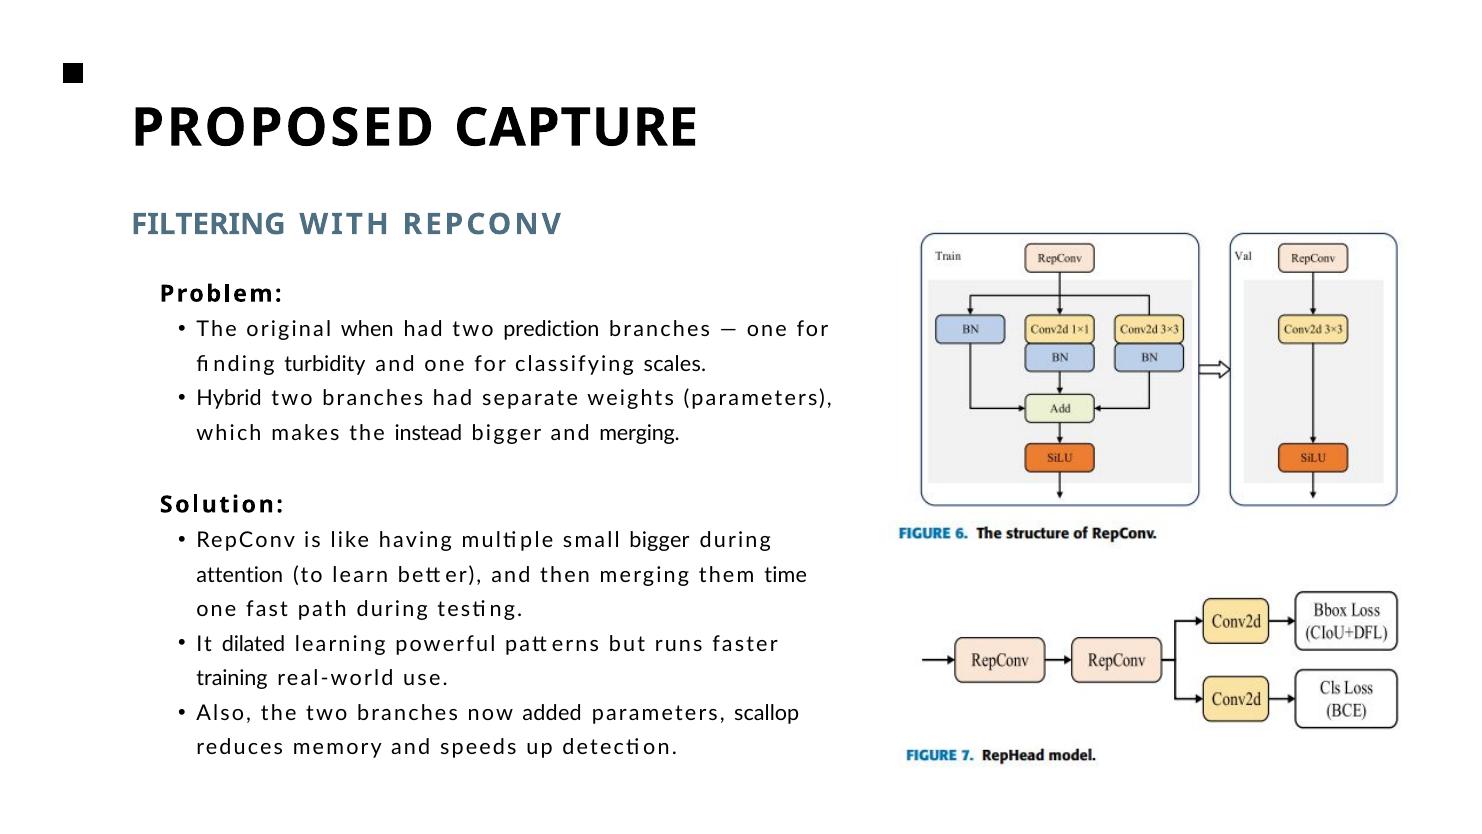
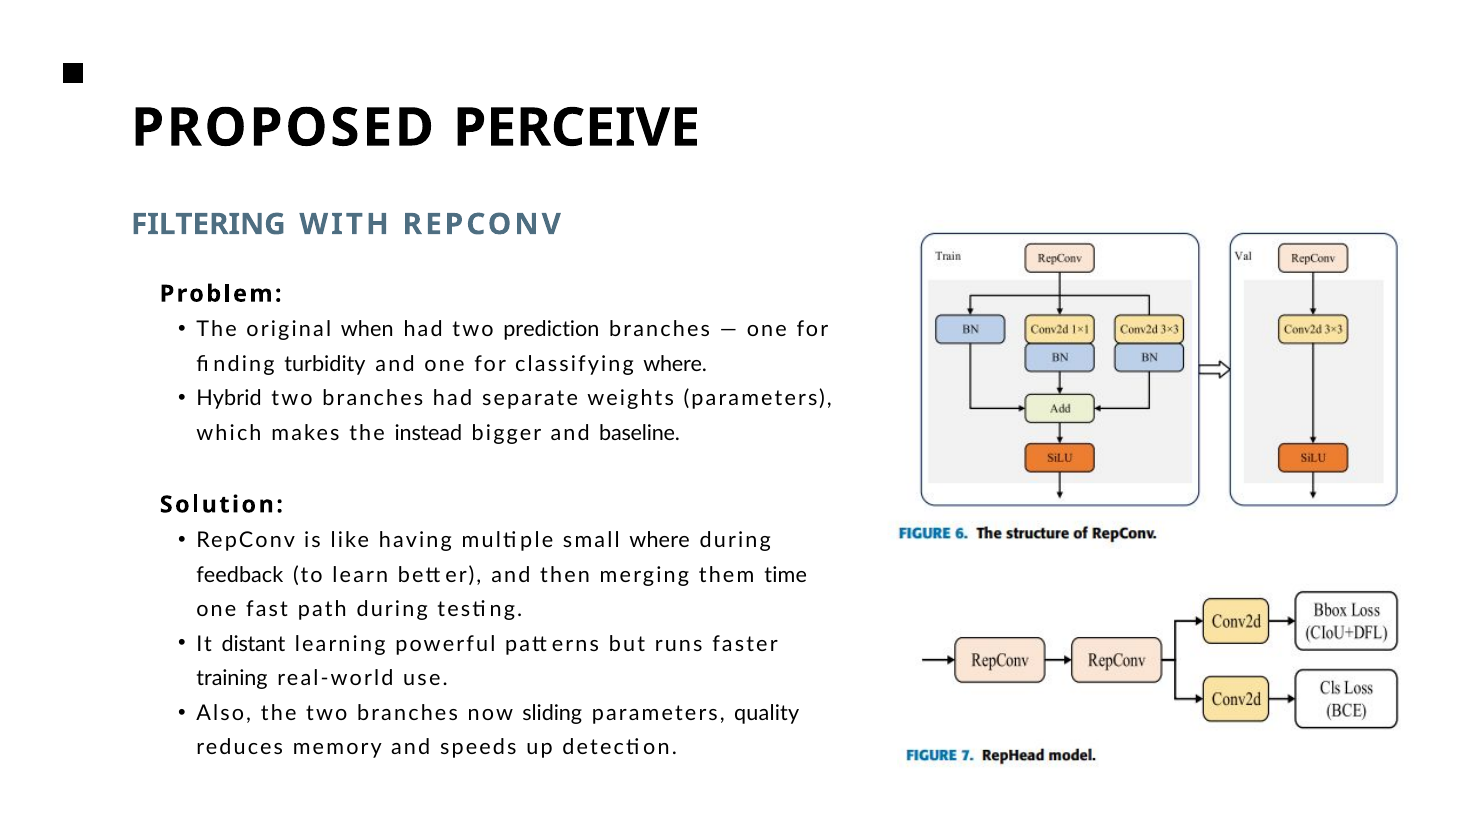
CAPTURE: CAPTURE -> PERCEIVE
classifying scales: scales -> where
and merging: merging -> baseline
small bigger: bigger -> where
attention: attention -> feedback
dilated: dilated -> distant
added: added -> sliding
scallop: scallop -> quality
